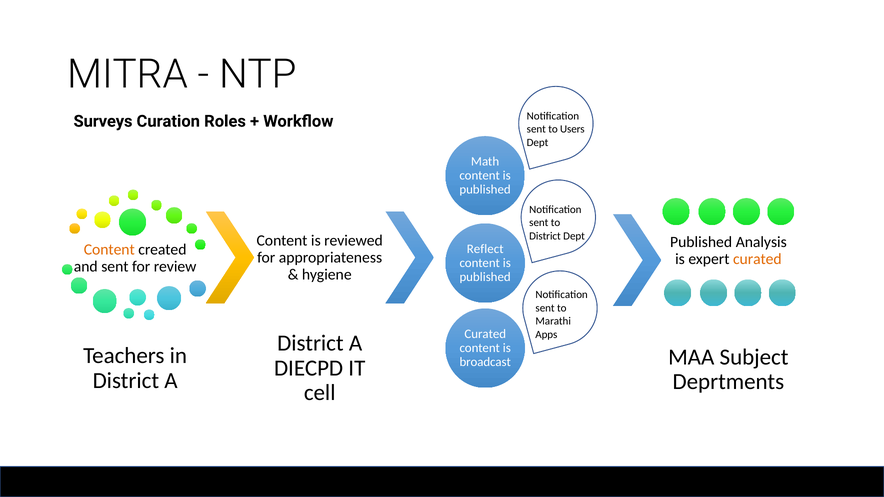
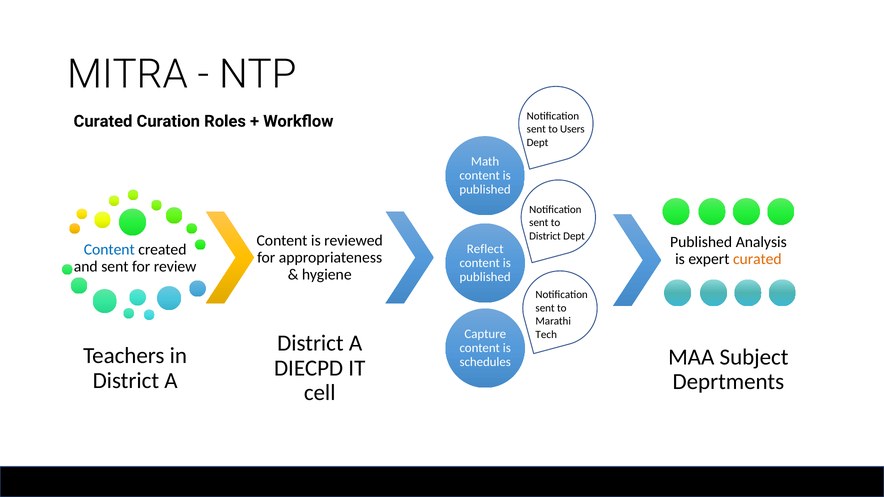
Surveys at (103, 121): Surveys -> Curated
Content at (109, 250) colour: orange -> blue
Curated at (485, 334): Curated -> Capture
Apps: Apps -> Tech
broadcast: broadcast -> schedules
